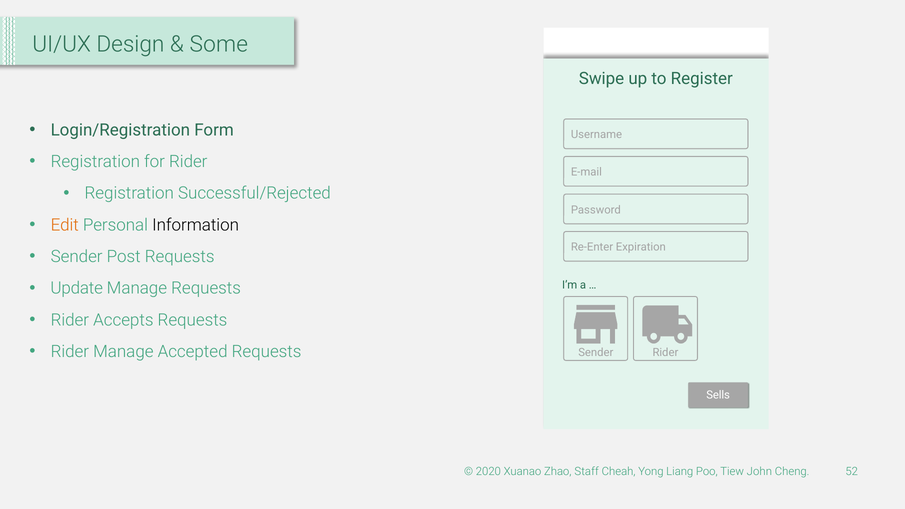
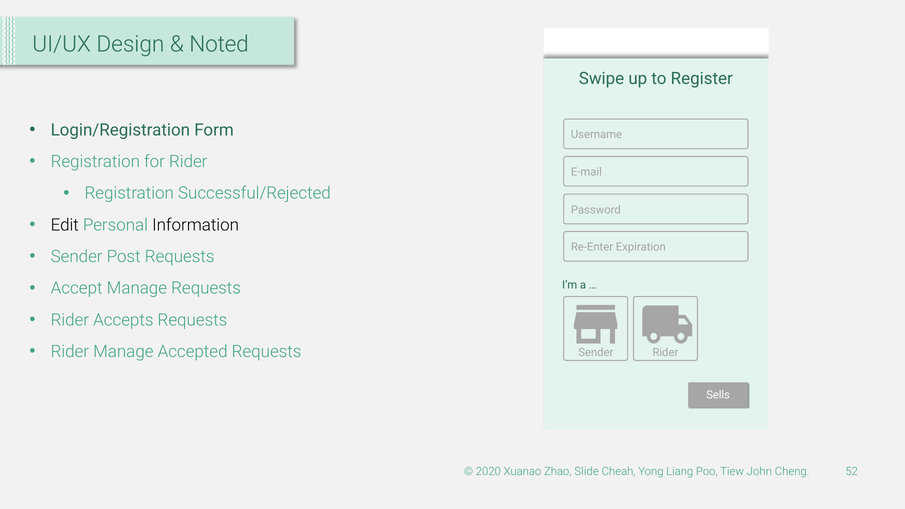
Some: Some -> Noted
Edit colour: orange -> black
Update: Update -> Accept
Staff: Staff -> Slide
